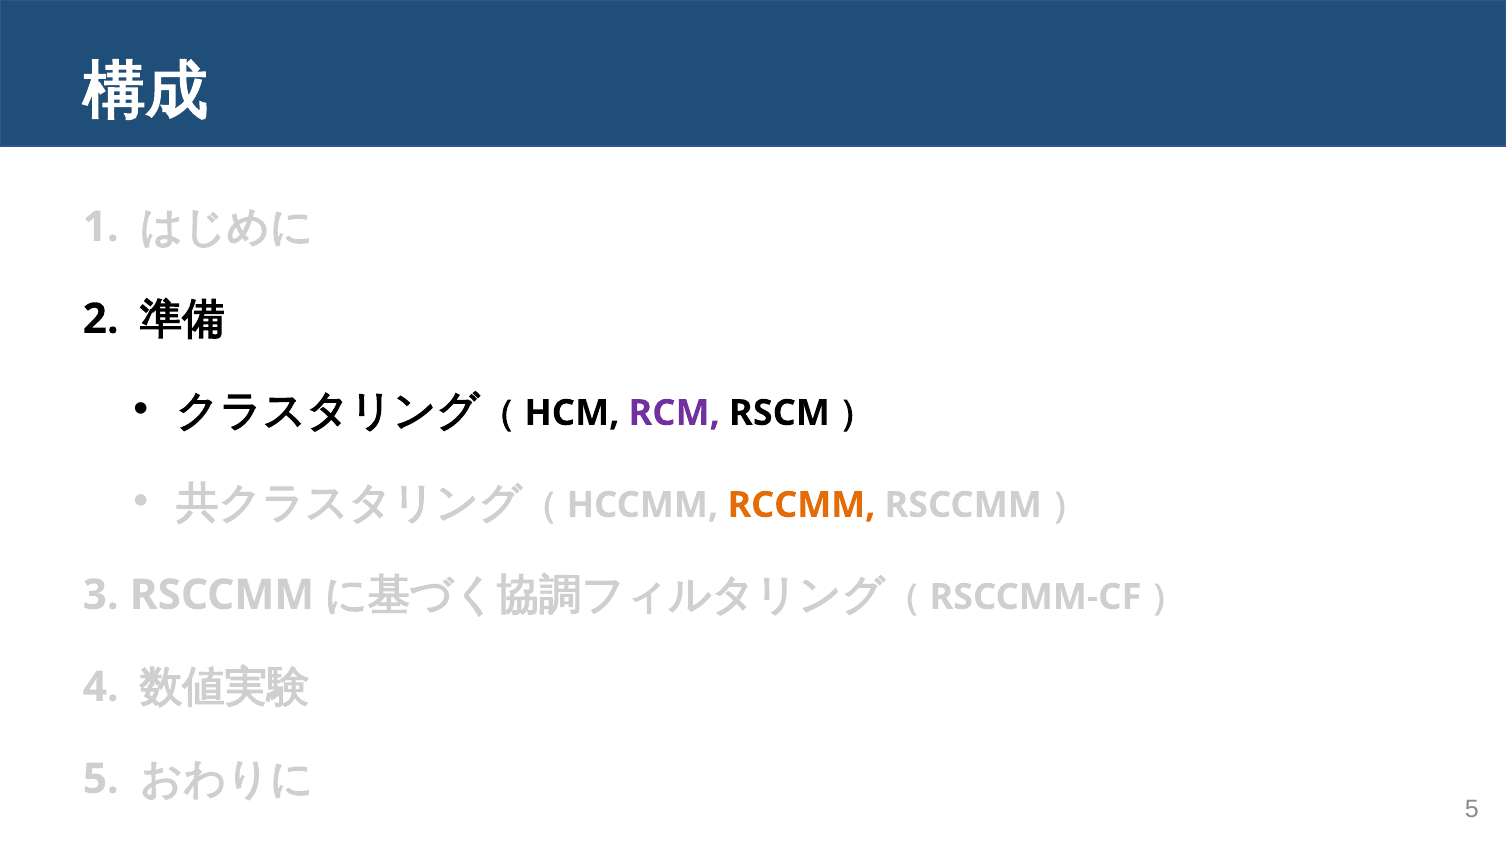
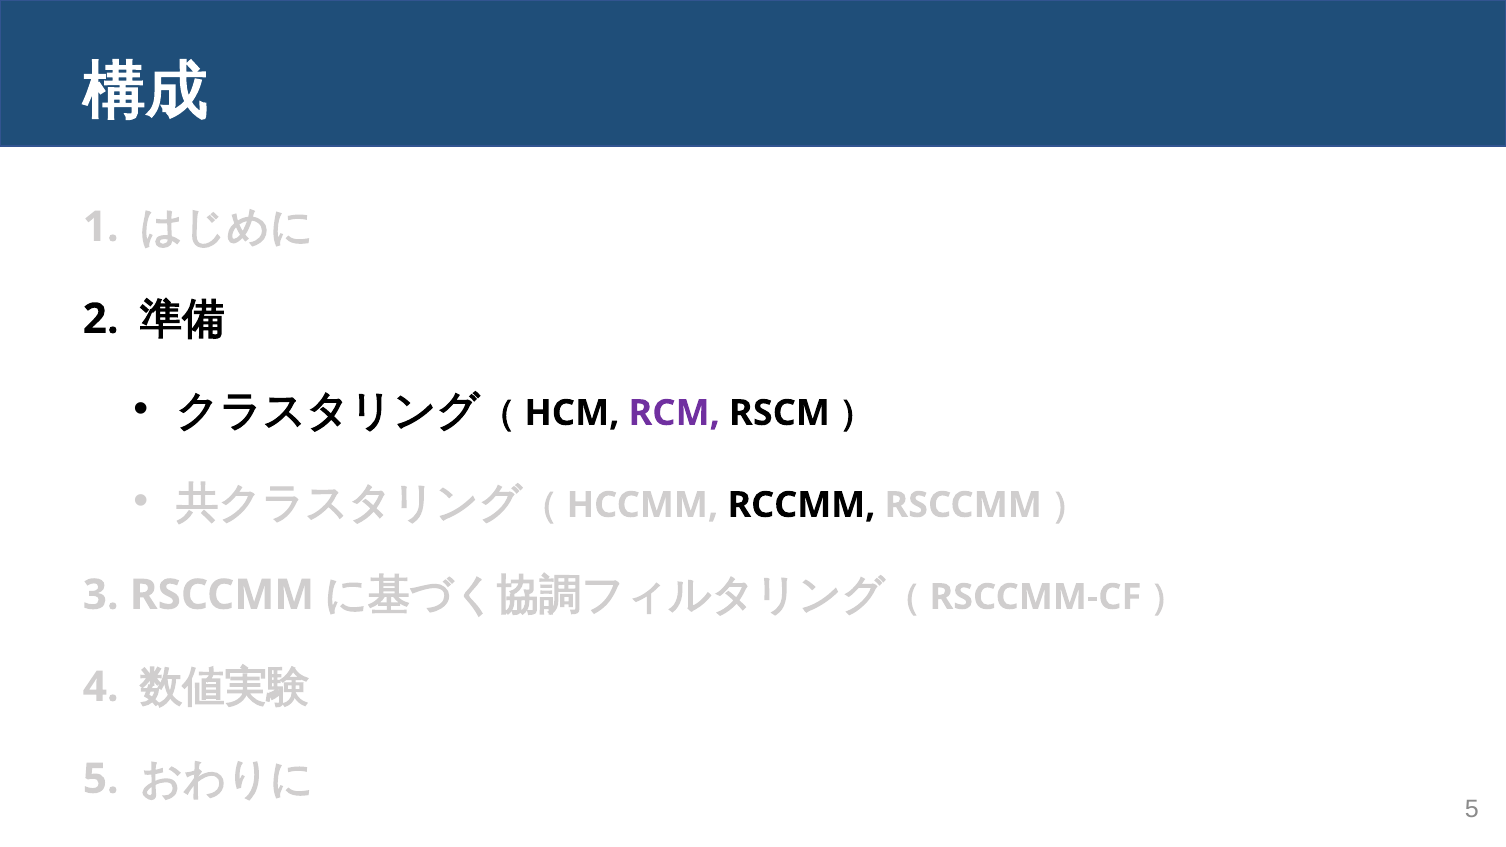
RCCMM colour: orange -> black
